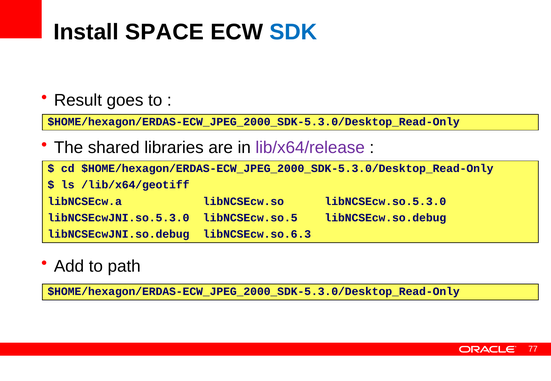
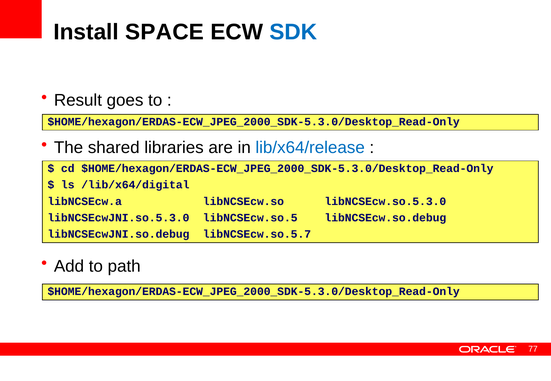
lib/x64/release colour: purple -> blue
/lib/x64/geotiff: /lib/x64/geotiff -> /lib/x64/digital
libNCSEcw.so.6.3: libNCSEcw.so.6.3 -> libNCSEcw.so.5.7
